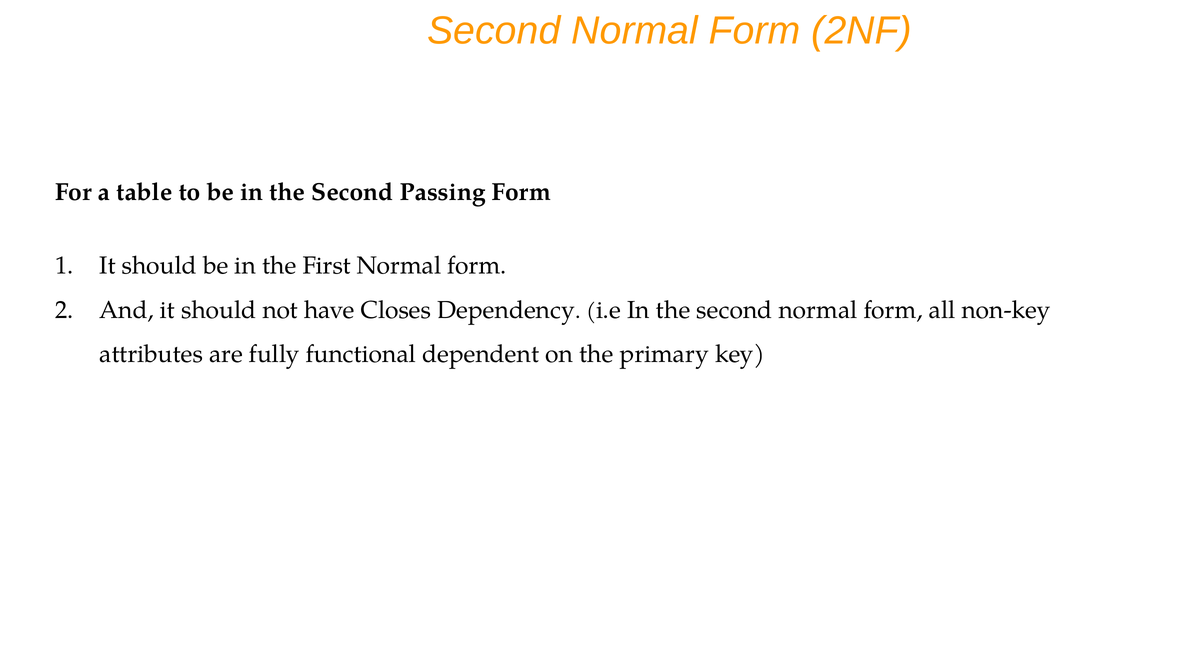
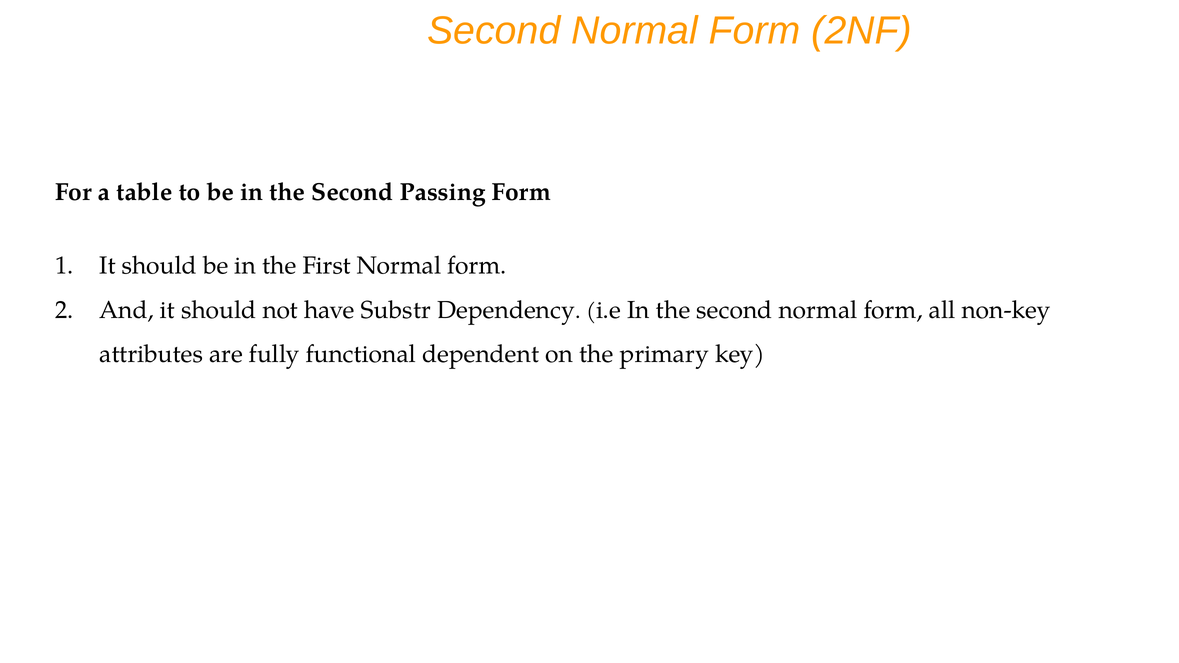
Closes: Closes -> Substr
